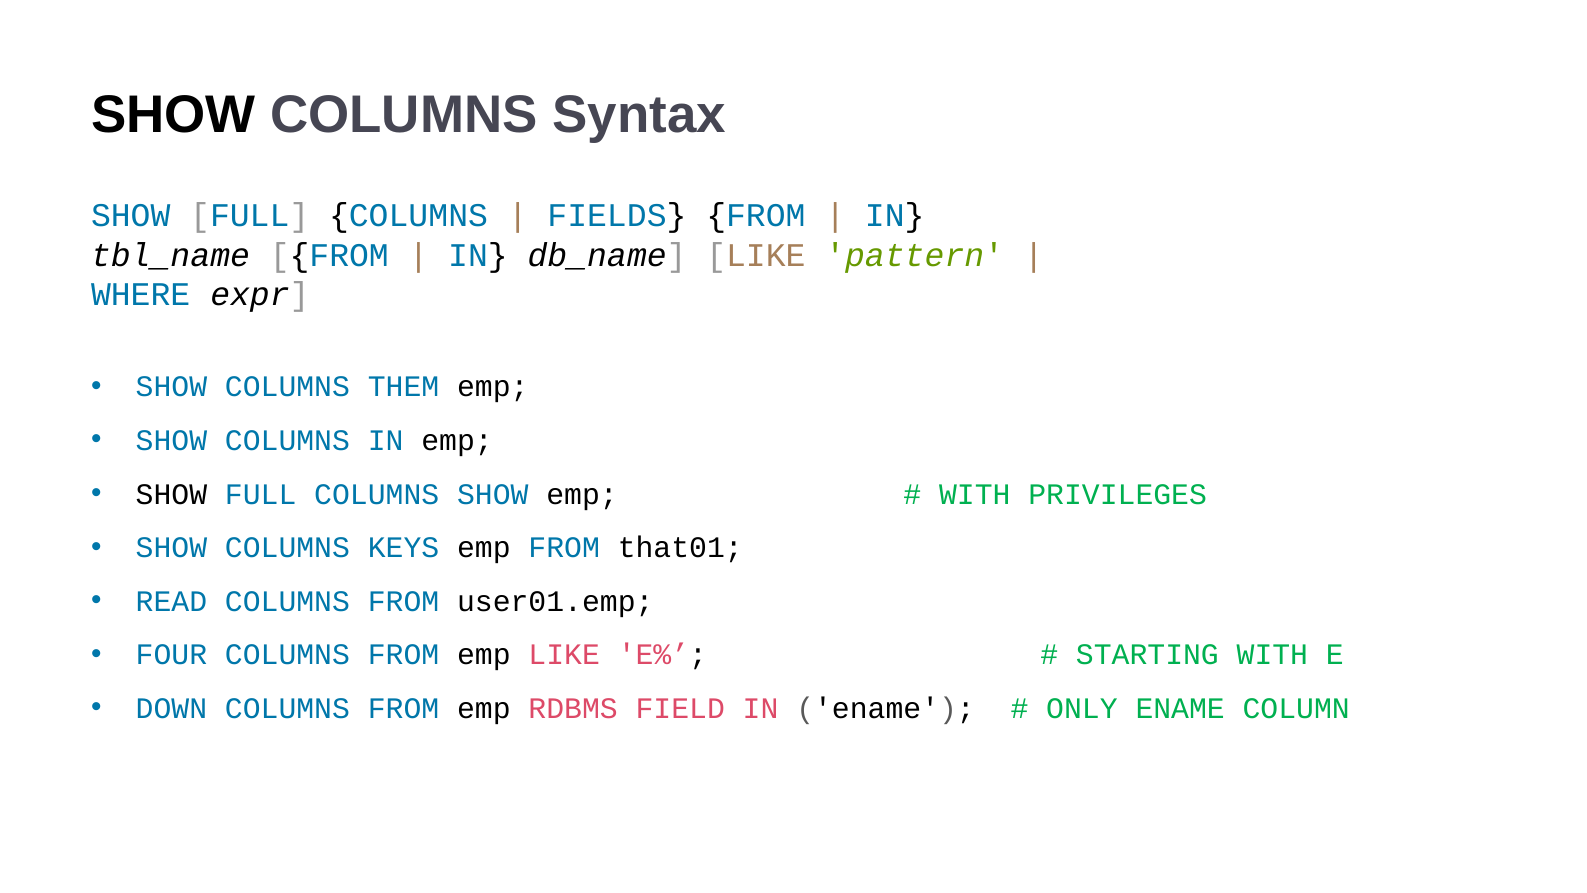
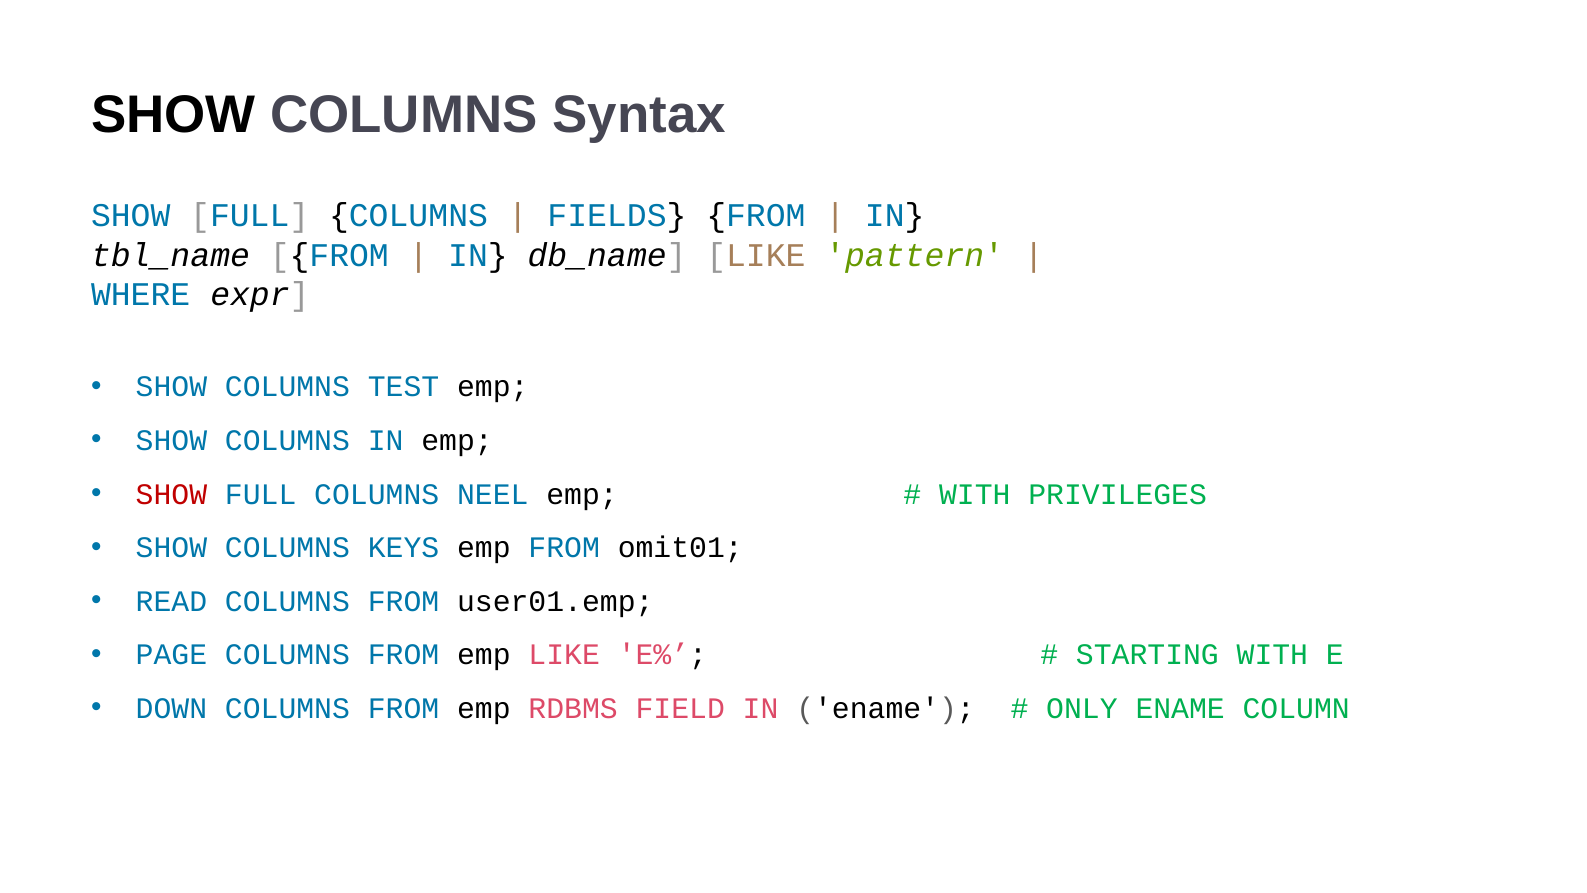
THEM: THEM -> TEST
SHOW at (171, 494) colour: black -> red
COLUMNS SHOW: SHOW -> NEEL
that01: that01 -> omit01
FOUR: FOUR -> PAGE
